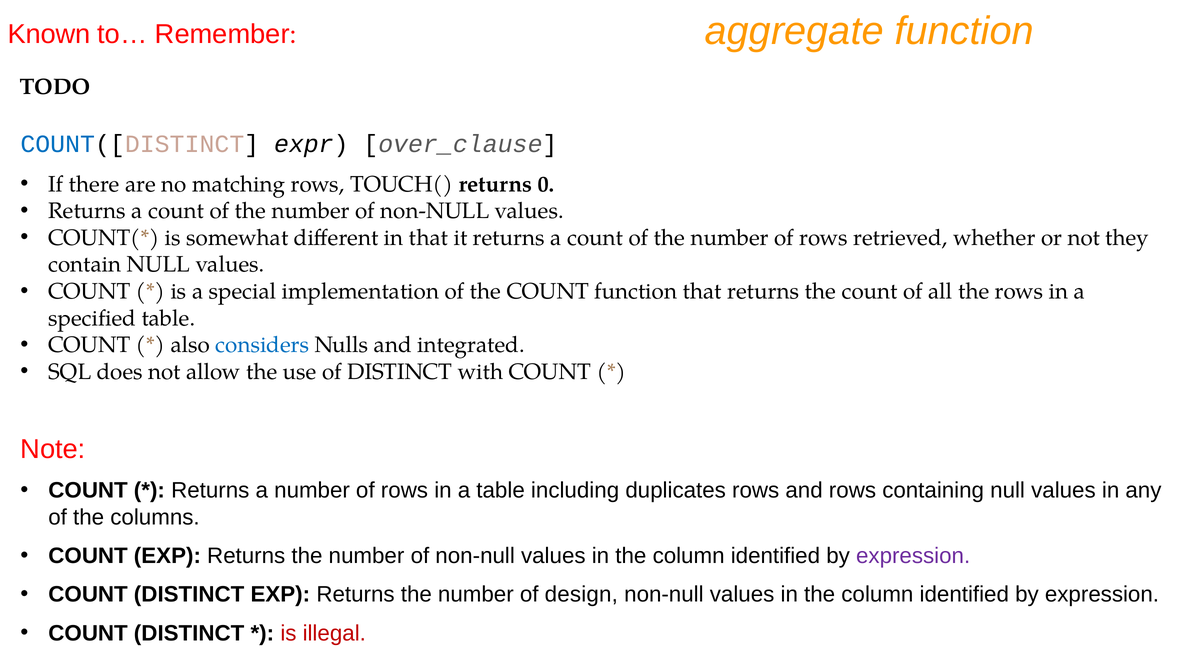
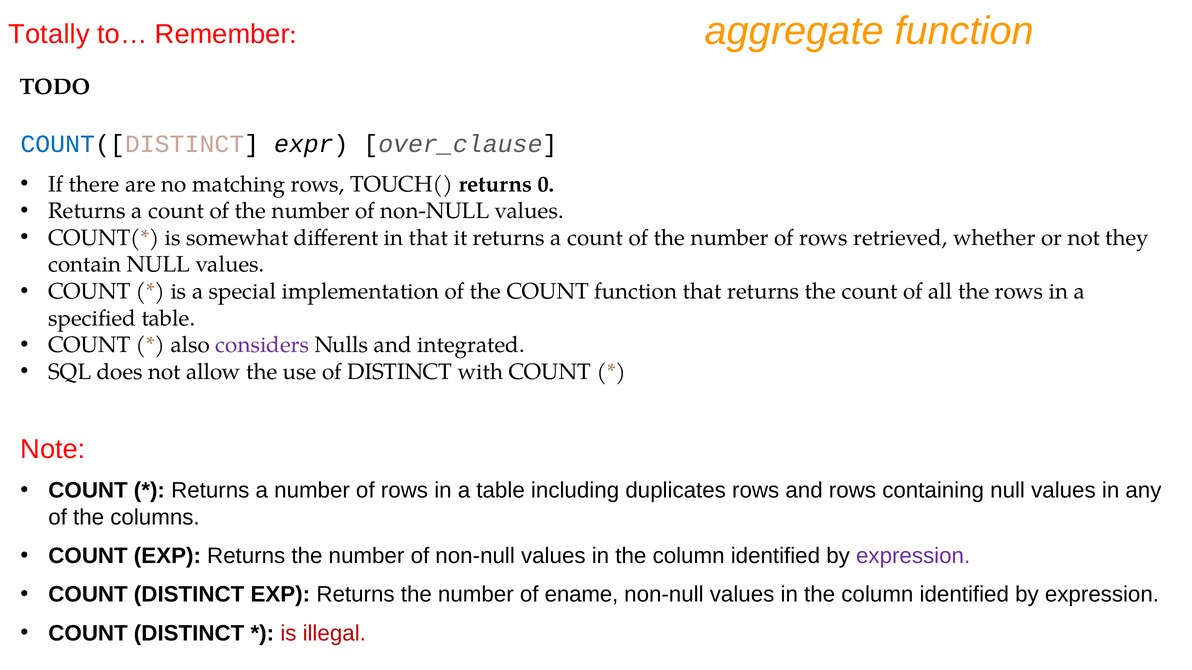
Known: Known -> Totally
considers colour: blue -> purple
design: design -> ename
